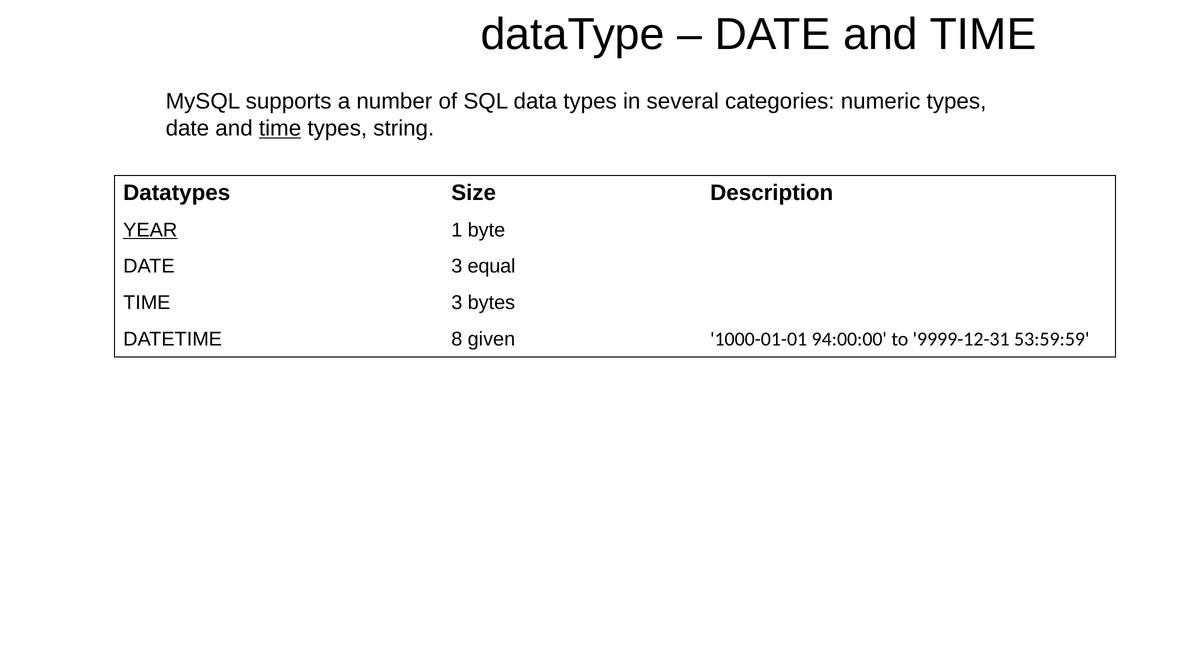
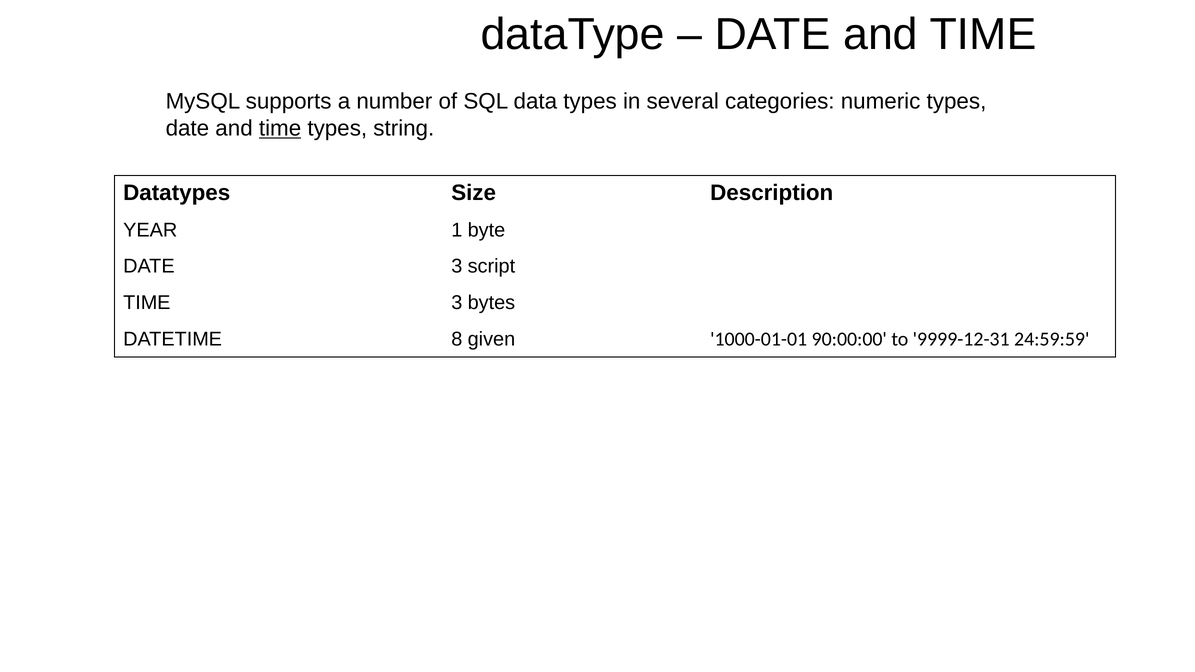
YEAR underline: present -> none
equal: equal -> script
94:00:00: 94:00:00 -> 90:00:00
53:59:59: 53:59:59 -> 24:59:59
